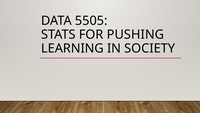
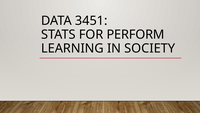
5505: 5505 -> 3451
PUSHING: PUSHING -> PERFORM
